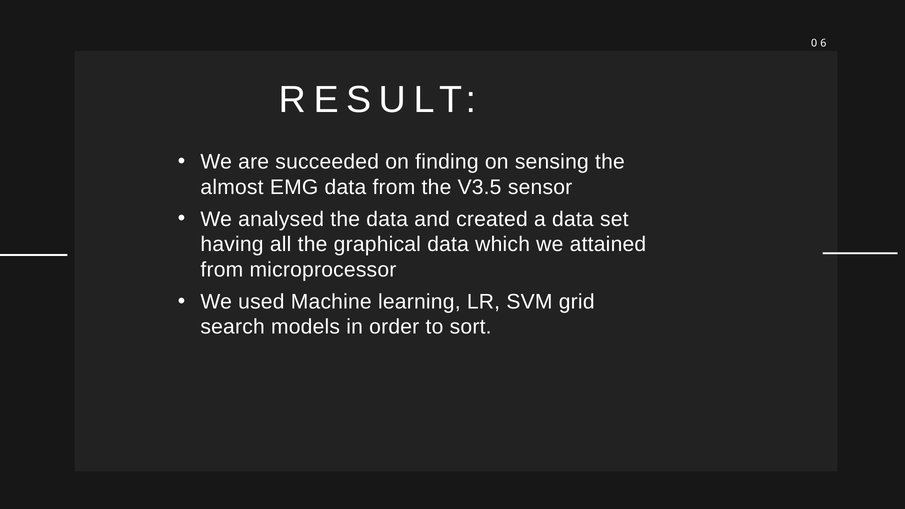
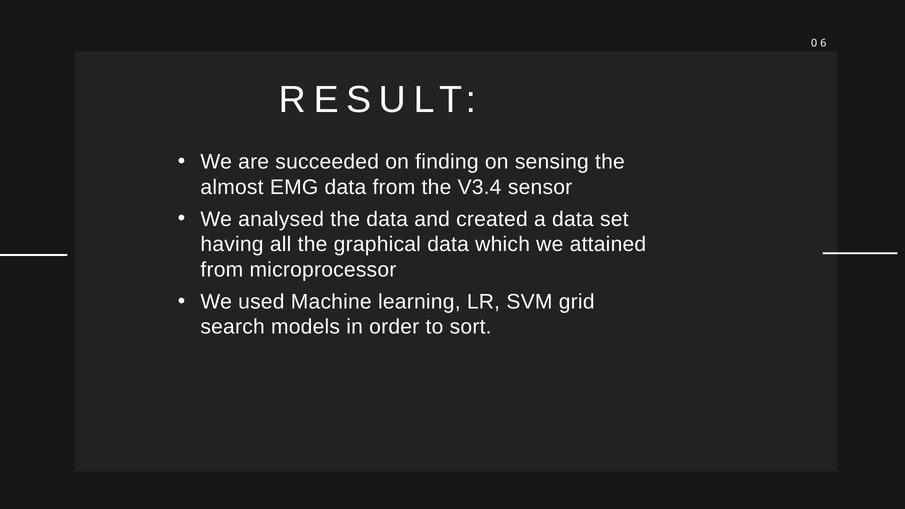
V3.5: V3.5 -> V3.4
